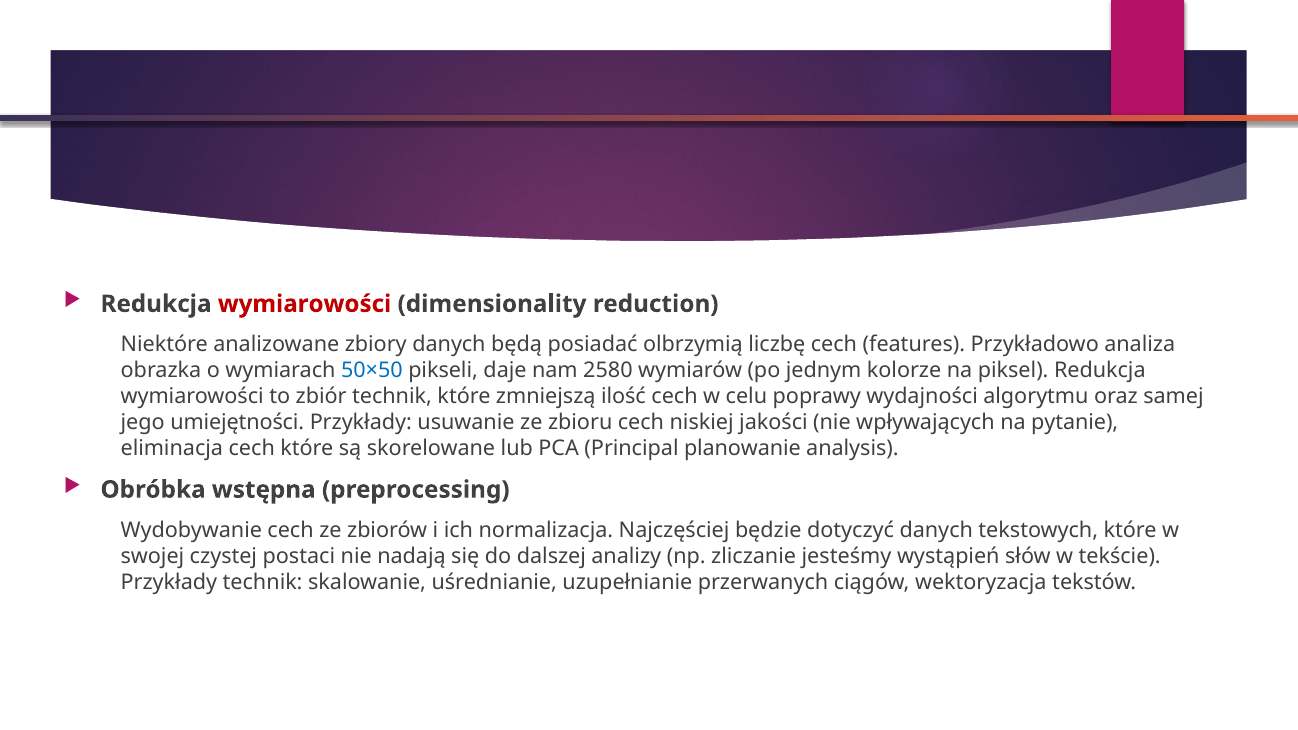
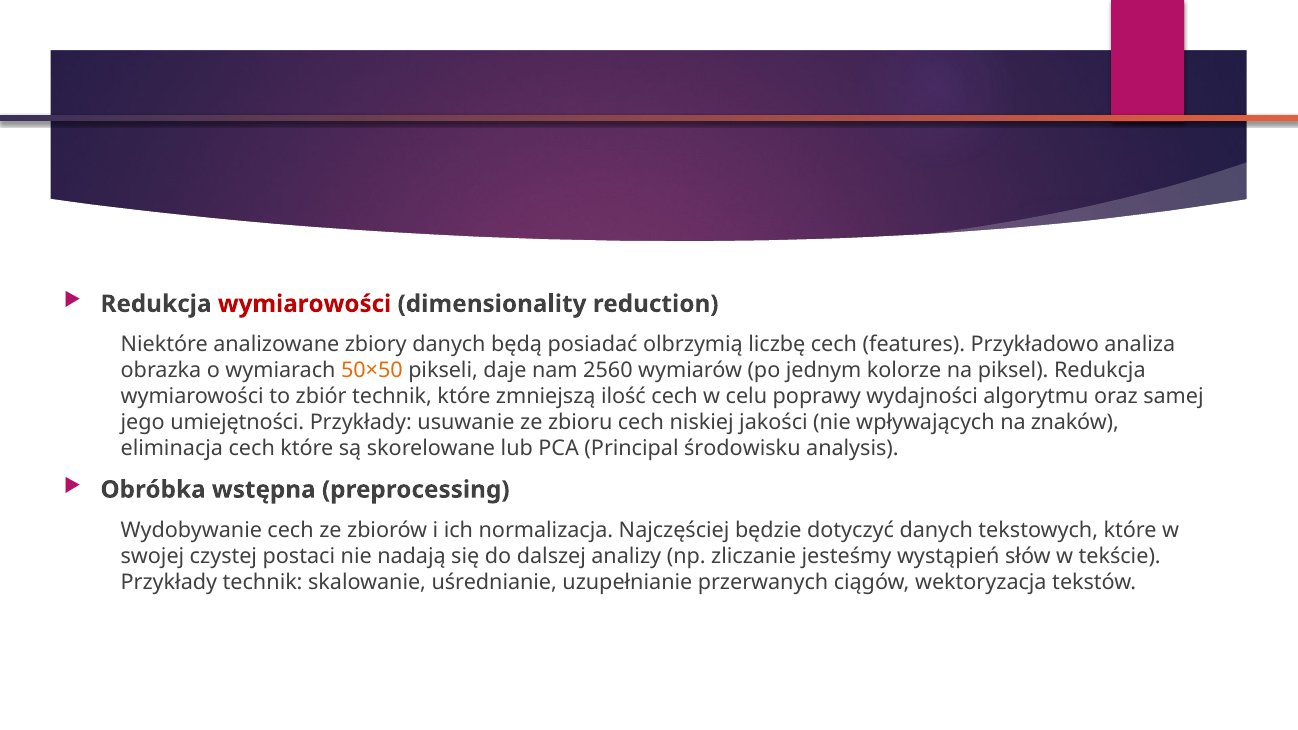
50×50 colour: blue -> orange
2580: 2580 -> 2560
pytanie: pytanie -> znaków
planowanie: planowanie -> środowisku
